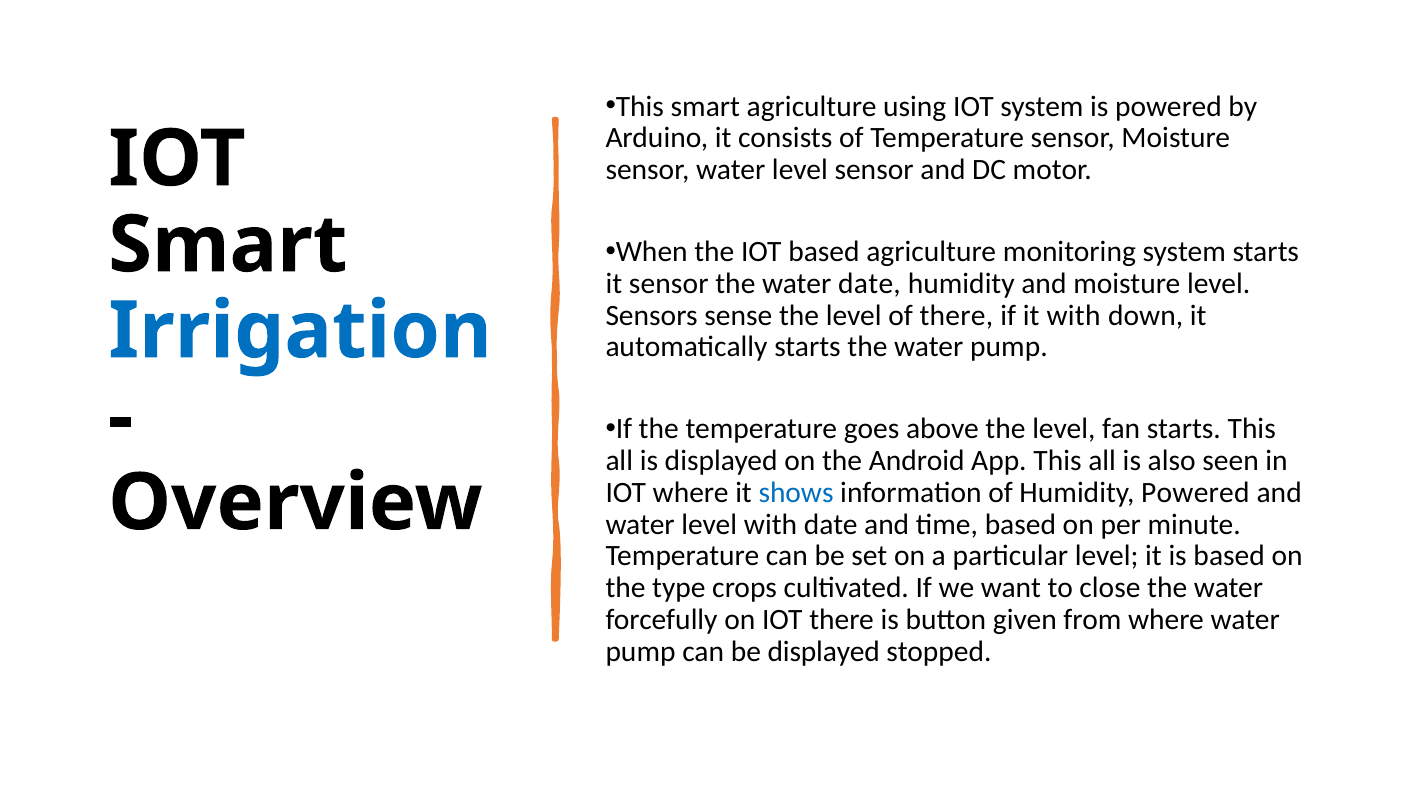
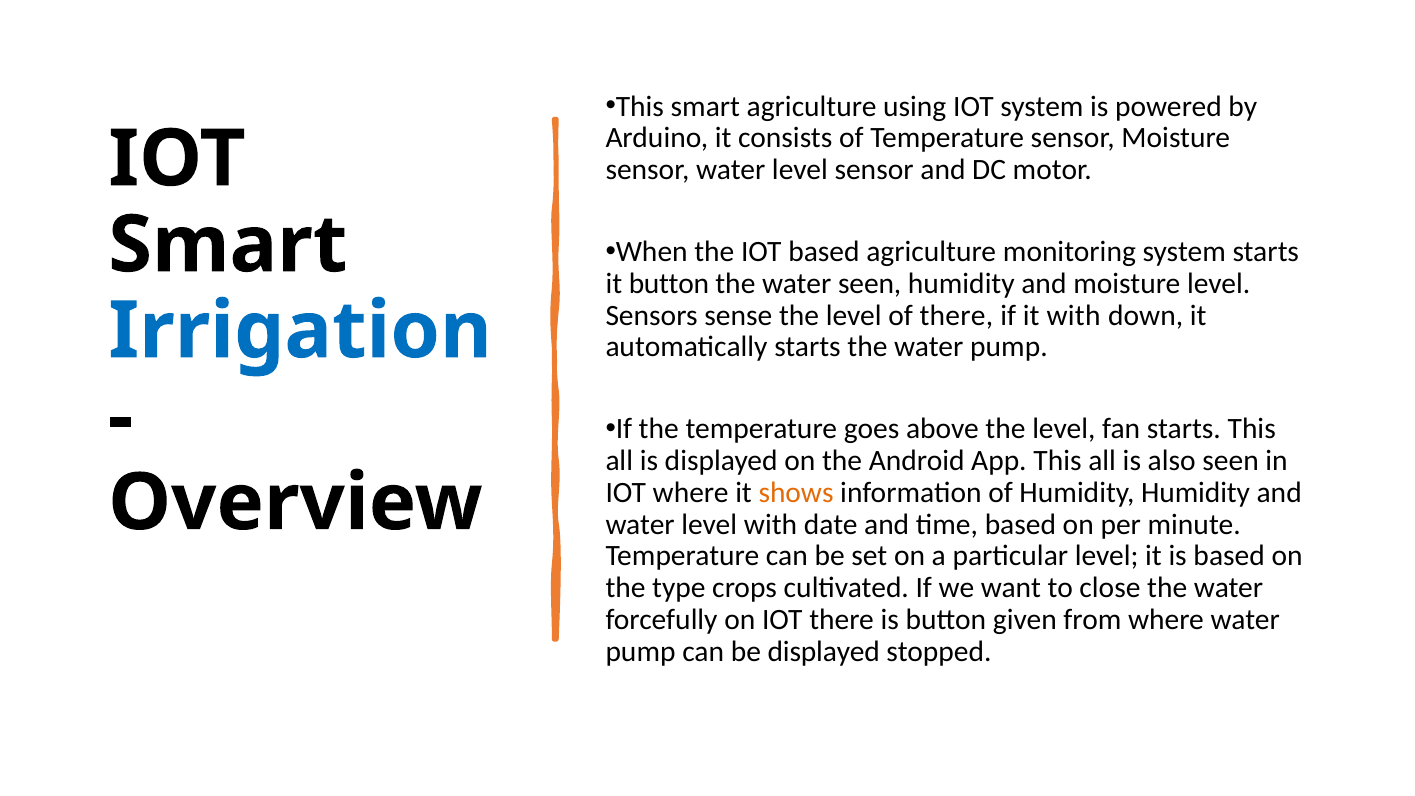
it sensor: sensor -> button
water date: date -> seen
shows colour: blue -> orange
Humidity Powered: Powered -> Humidity
